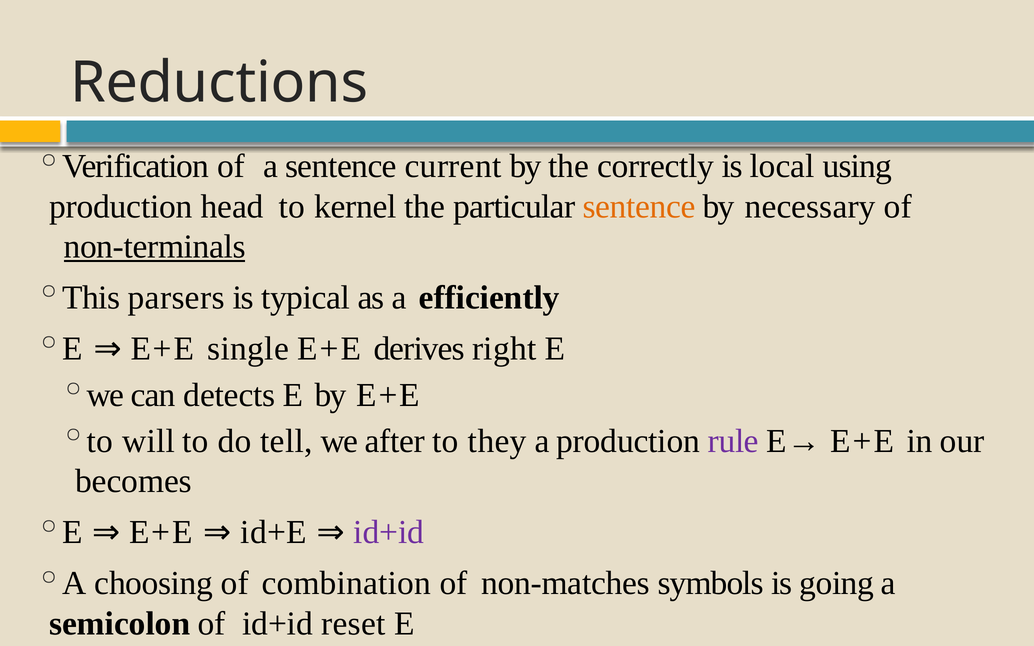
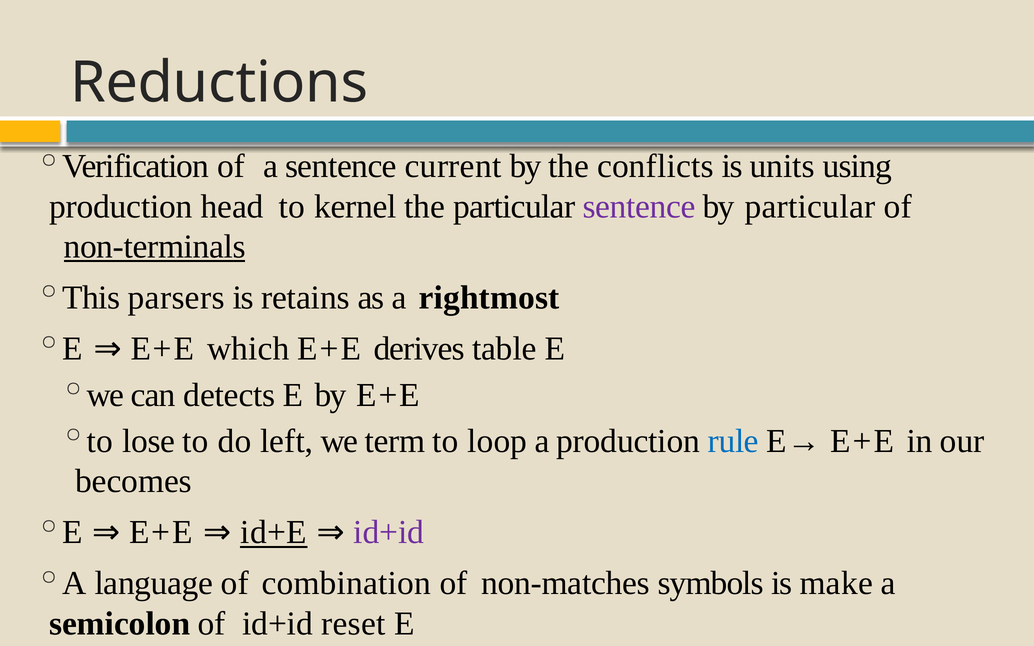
correctly: correctly -> conflicts
local: local -> units
sentence at (639, 207) colour: orange -> purple
by necessary: necessary -> particular
typical: typical -> retains
efficiently: efficiently -> rightmost
single: single -> which
right: right -> table
will: will -> lose
tell: tell -> left
after: after -> term
they: they -> loop
rule colour: purple -> blue
id+E underline: none -> present
choosing: choosing -> language
going: going -> make
